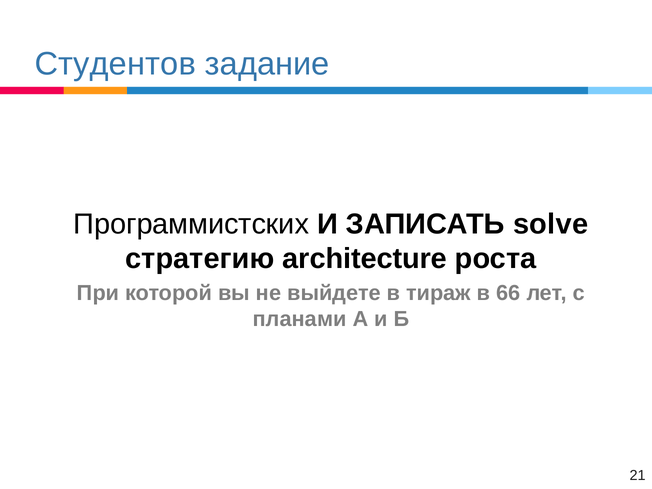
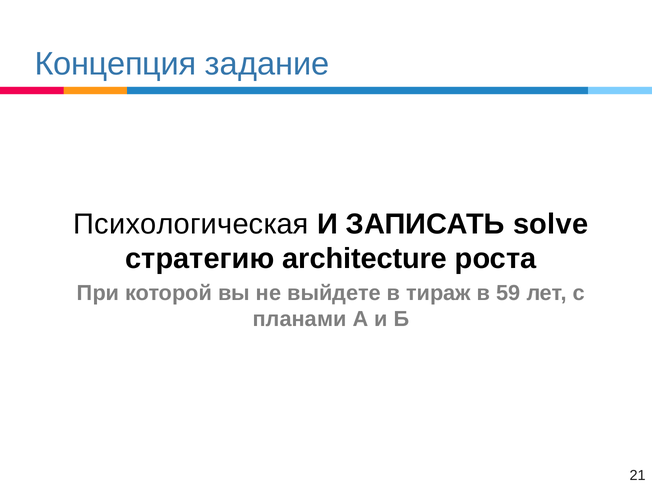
Студентов: Студентов -> Концепция
Программистских: Программистских -> Психологическая
66: 66 -> 59
